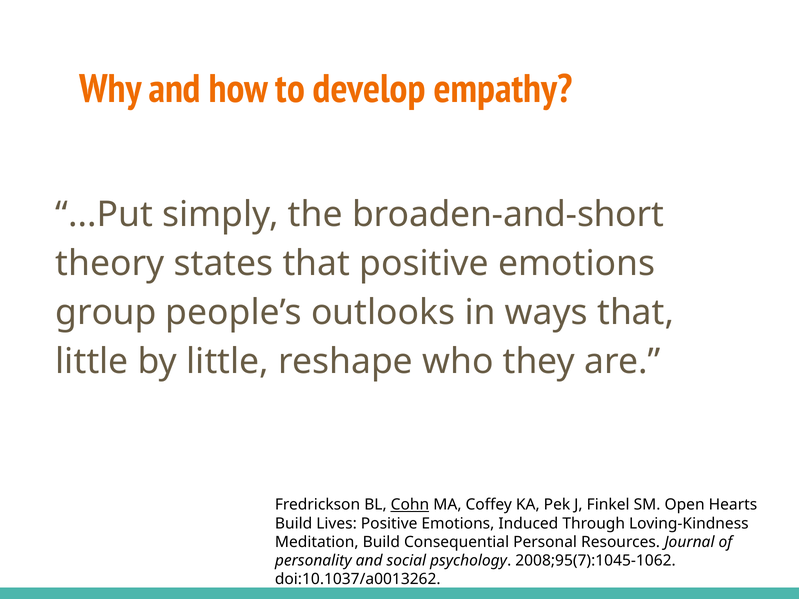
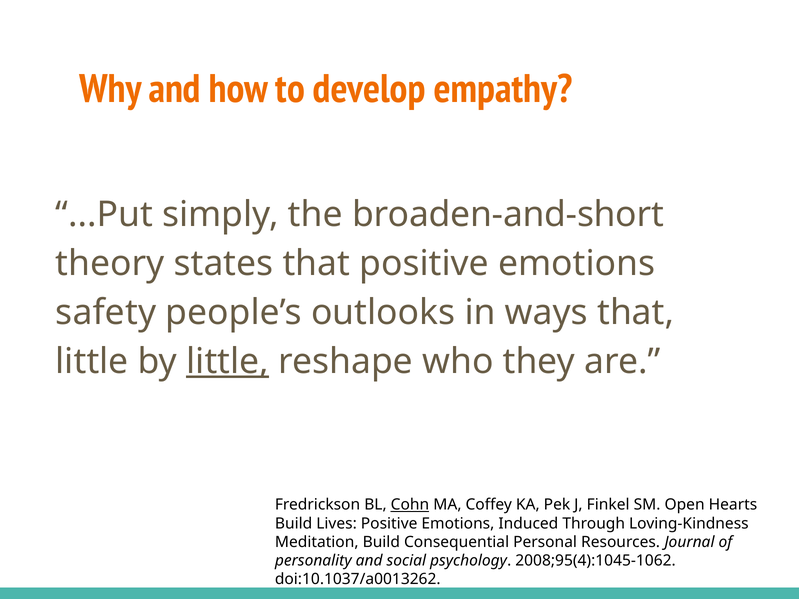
group: group -> safety
little at (228, 362) underline: none -> present
2008;95(7):1045-1062: 2008;95(7):1045-1062 -> 2008;95(4):1045-1062
